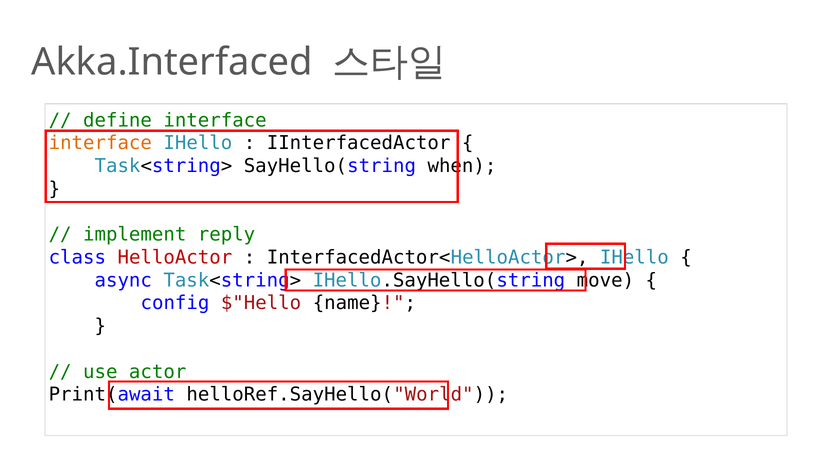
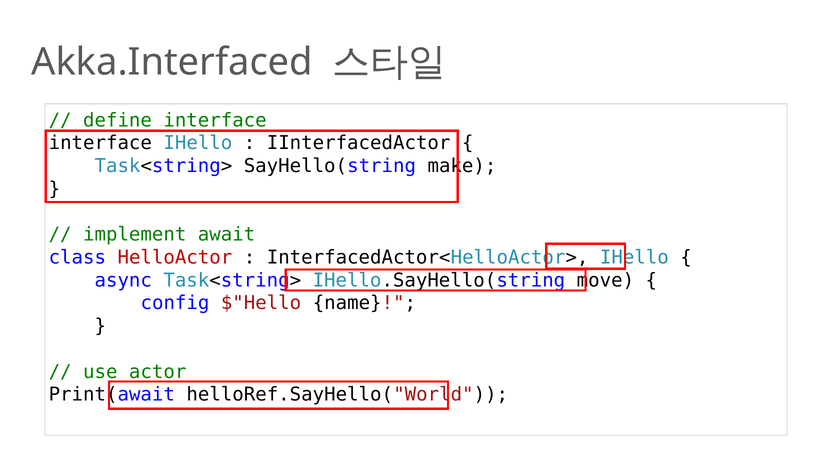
interface at (100, 143) colour: orange -> black
when: when -> make
reply: reply -> await
